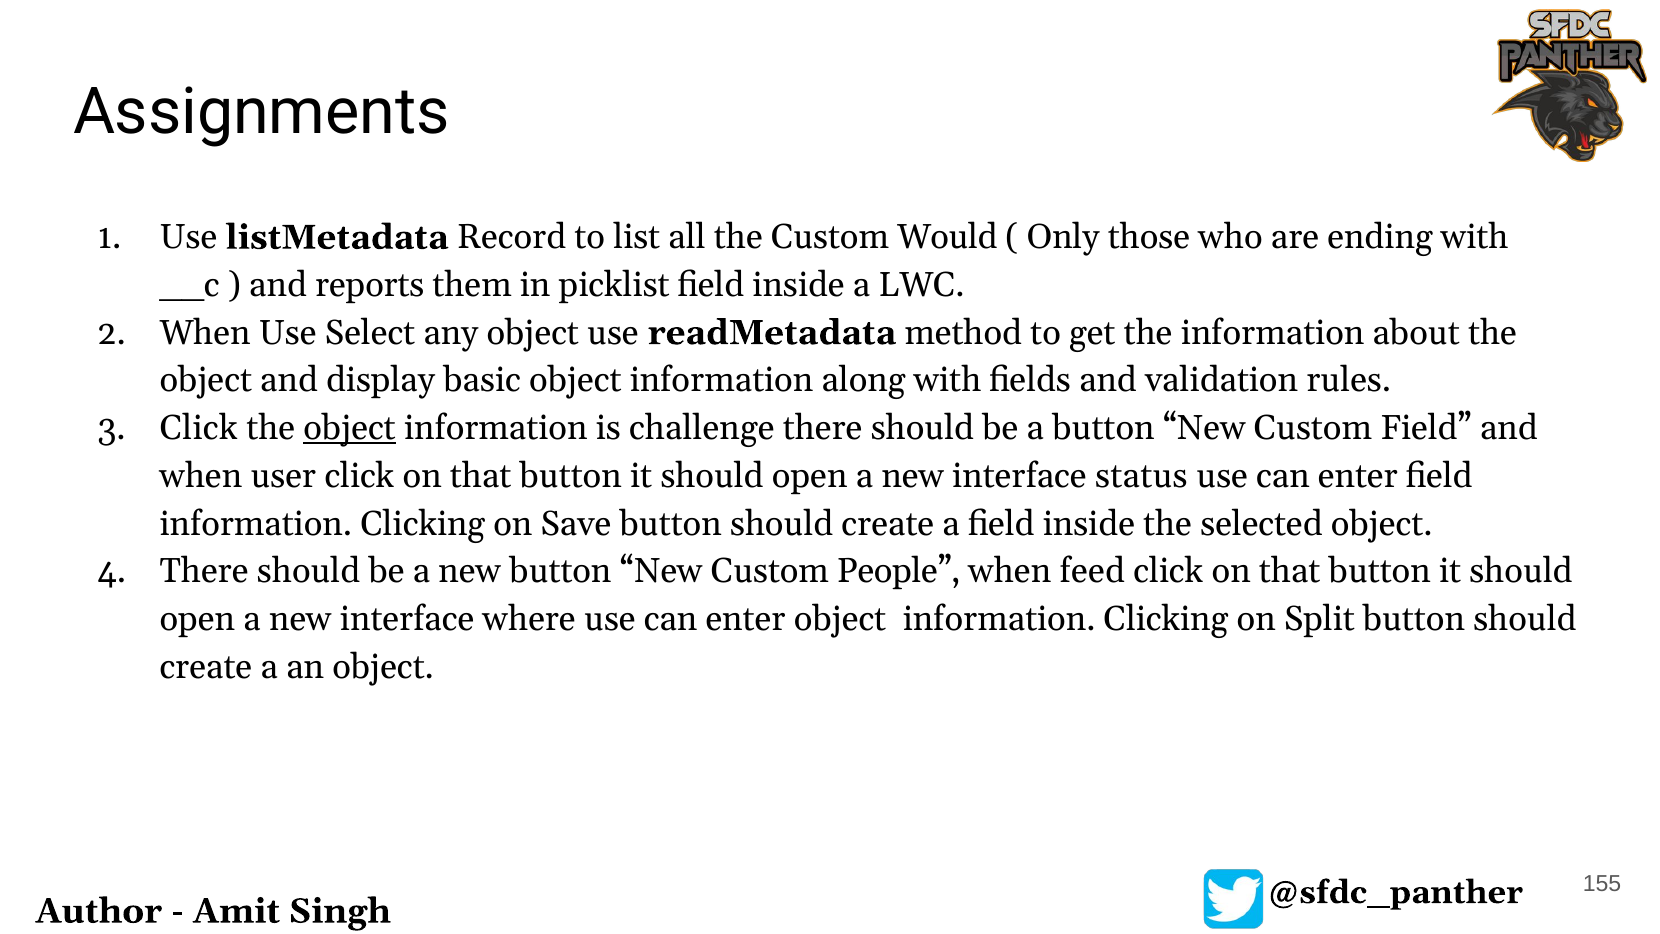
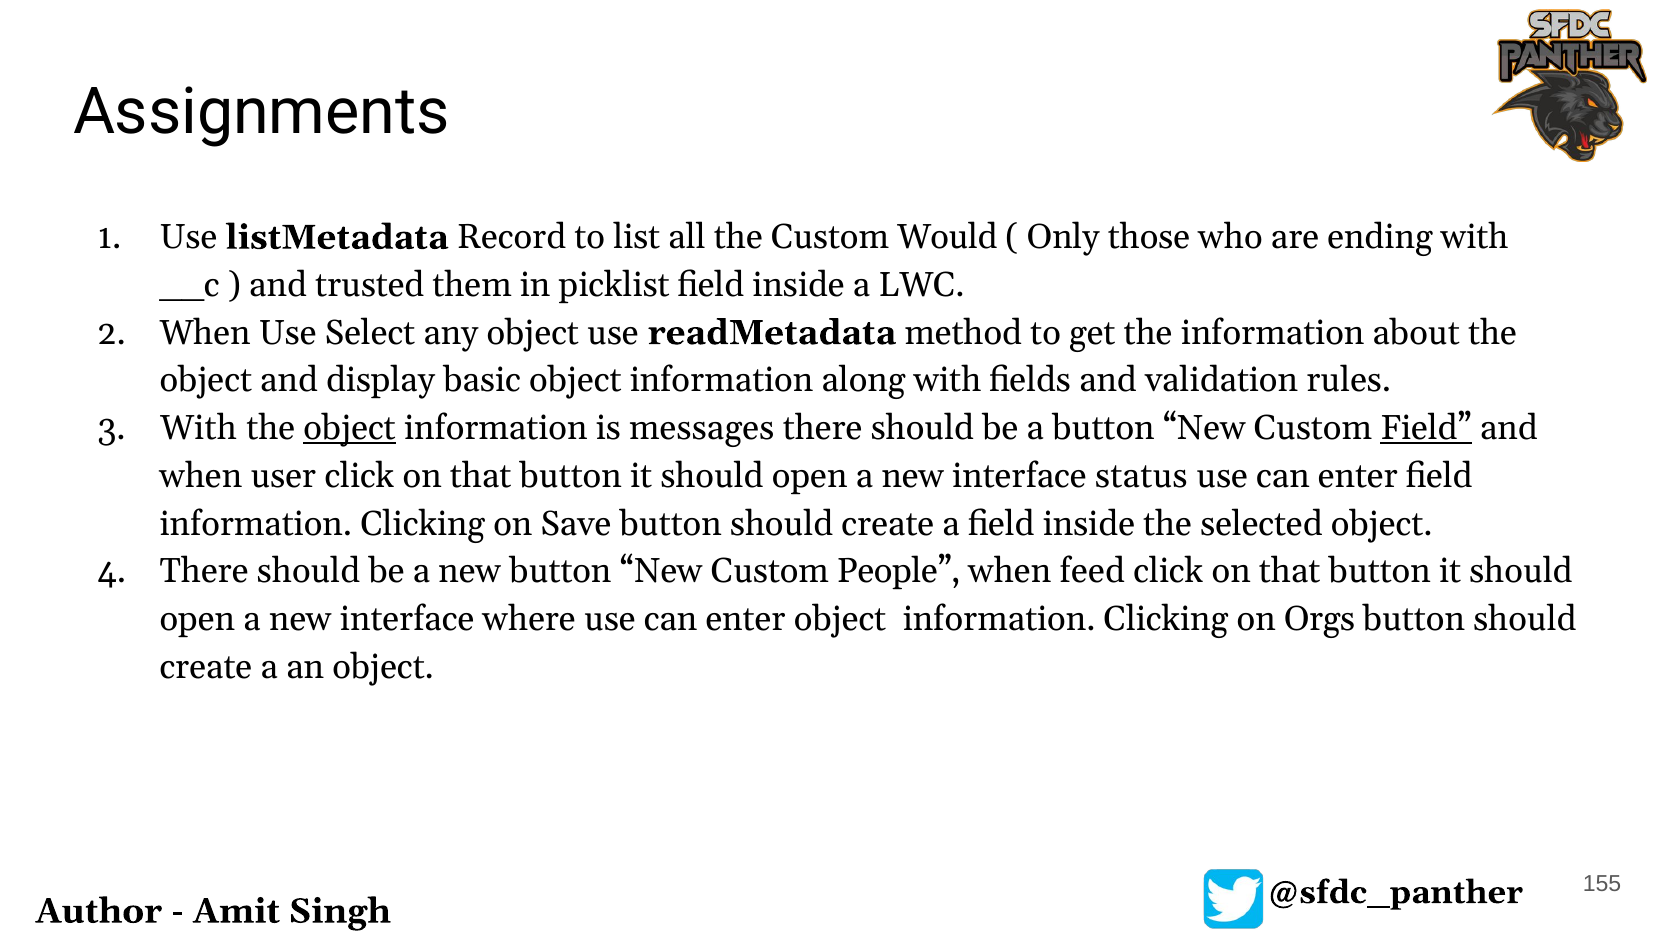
reports: reports -> trusted
Click at (199, 428): Click -> With
challenge: challenge -> messages
Field at (1426, 428) underline: none -> present
Split: Split -> Orgs
